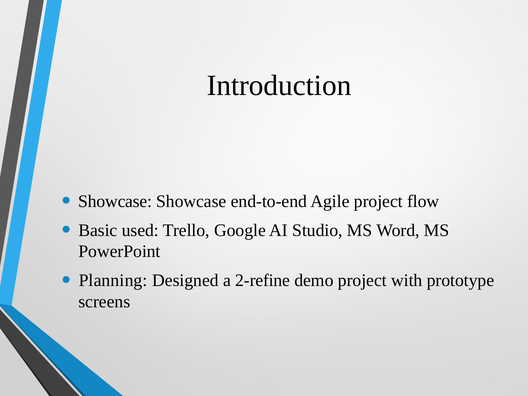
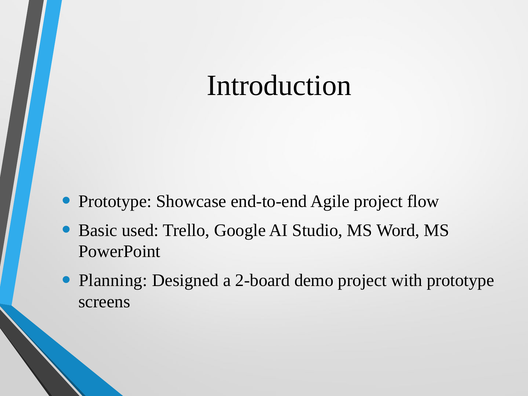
Showcase at (115, 201): Showcase -> Prototype
2-refine: 2-refine -> 2-board
